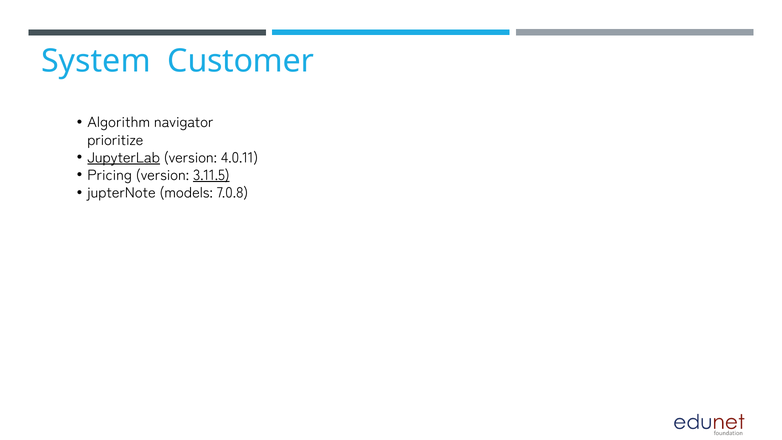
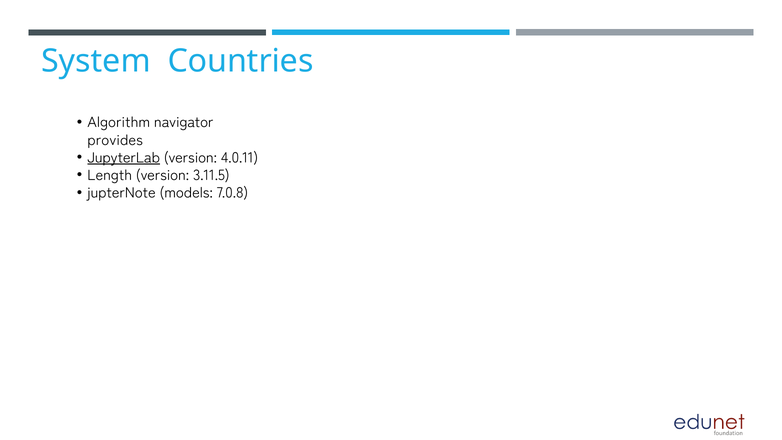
Customer: Customer -> Countries
prioritize: prioritize -> provides
Pricing: Pricing -> Length
3.11.5 underline: present -> none
